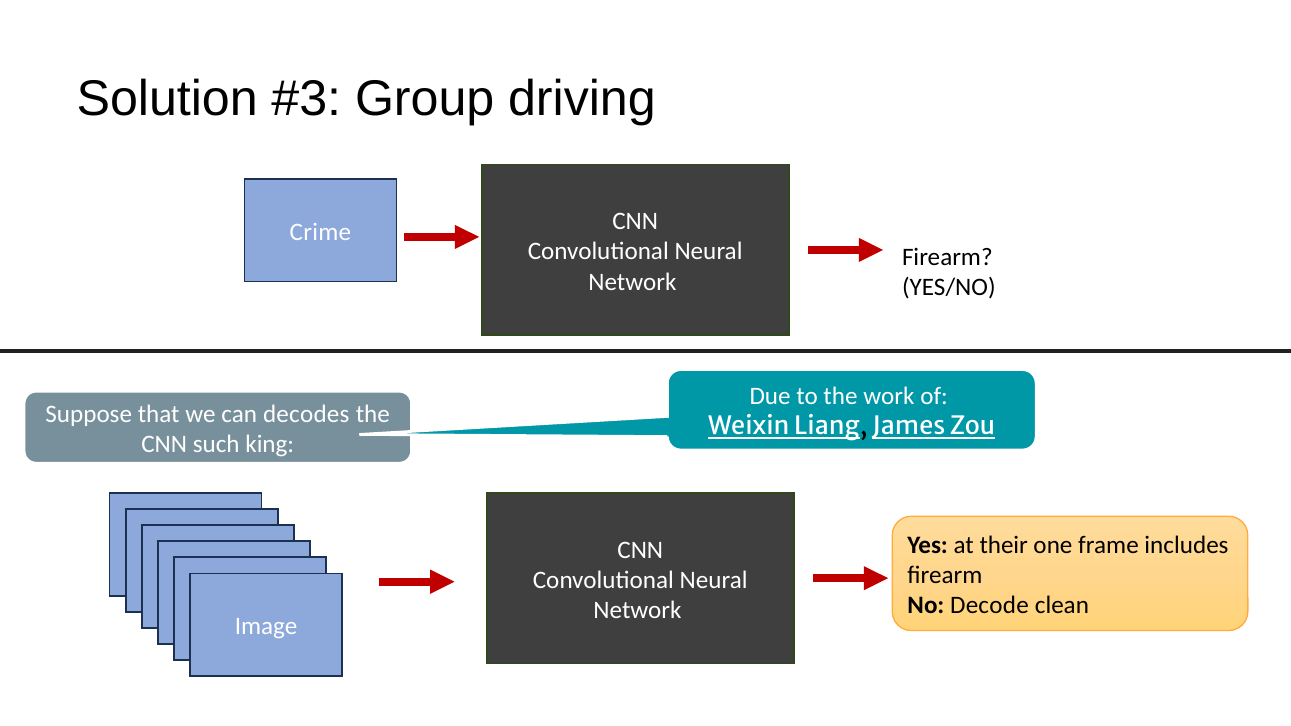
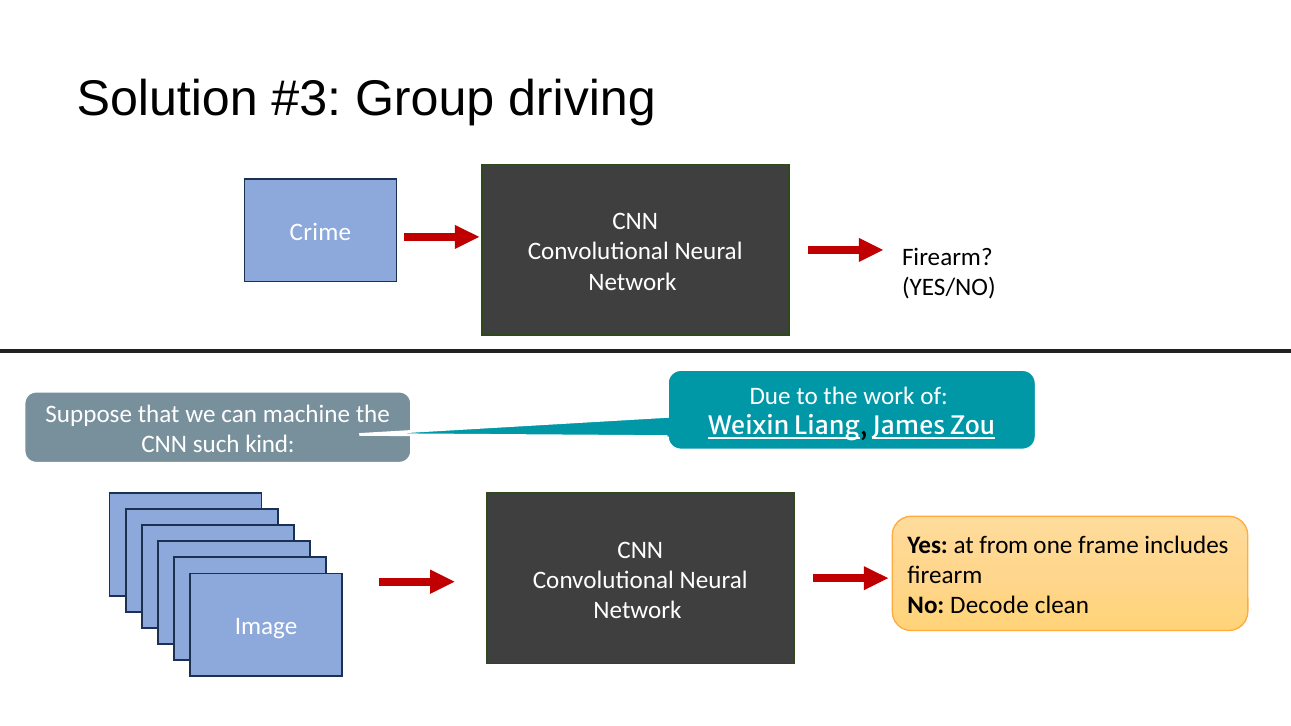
decodes: decodes -> machine
king: king -> kind
their: their -> from
